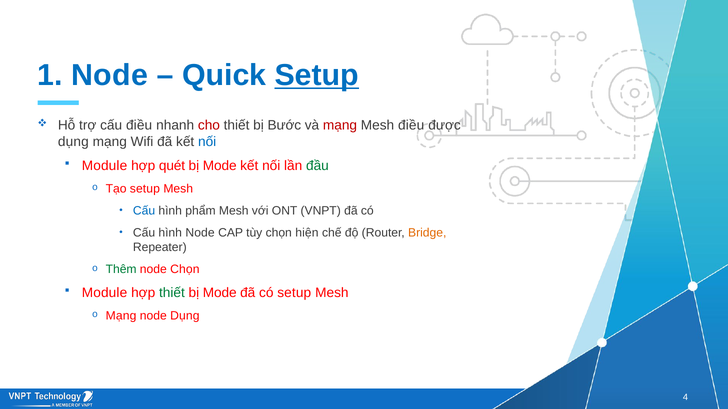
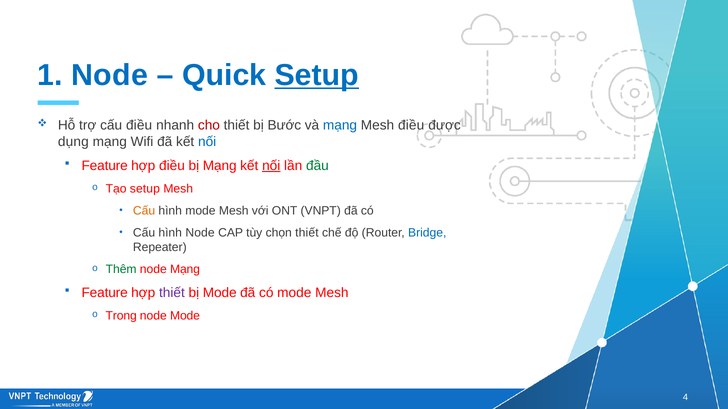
mạng at (340, 126) colour: red -> blue
Module at (105, 166): Module -> Feature
hợp quét: quét -> điều
Mode at (220, 166): Mode -> Mạng
nối at (271, 166) underline: none -> present
Cấu at (144, 211) colour: blue -> orange
hình phẩm: phẩm -> mode
chọn hiện: hiện -> thiết
Bridge colour: orange -> blue
node Chọn: Chọn -> Mạng
Module at (105, 293): Module -> Feature
thiết at (172, 293) colour: green -> purple
có setup: setup -> mode
Mạng at (121, 316): Mạng -> Trong
node Dụng: Dụng -> Mode
